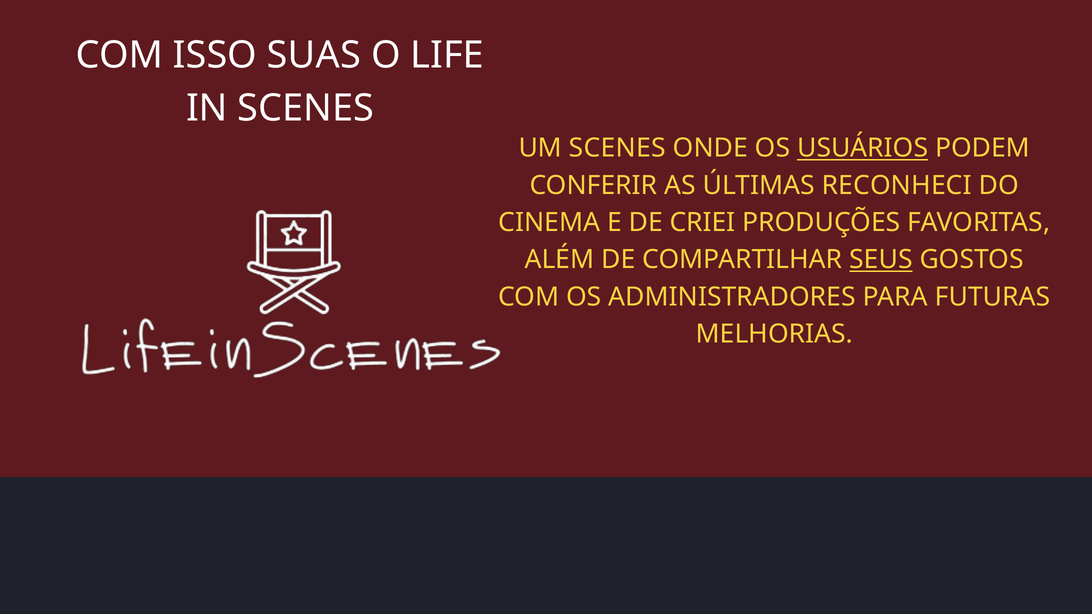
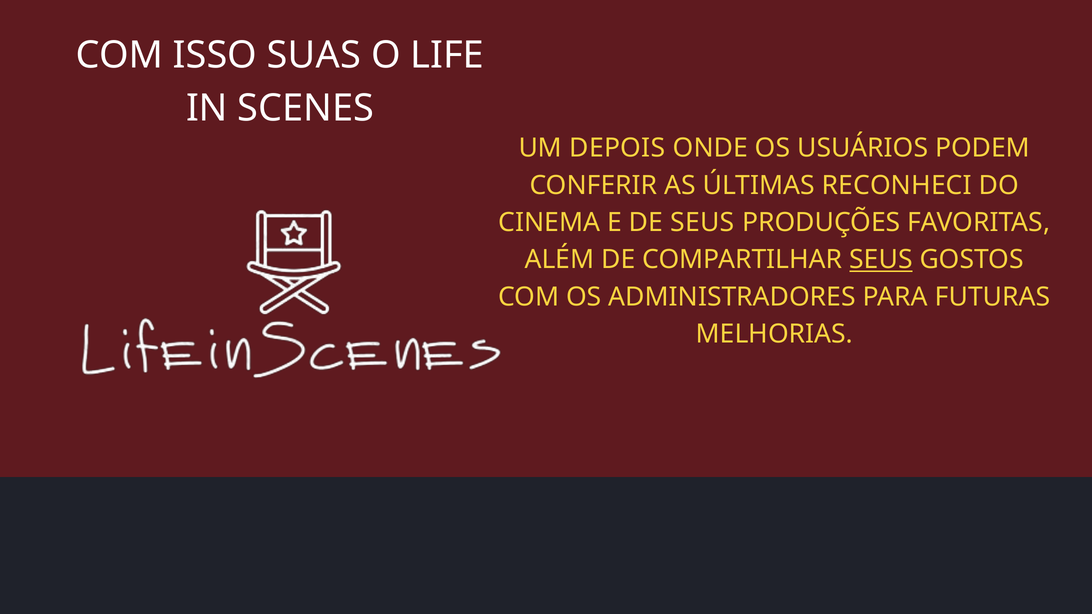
UM SCENES: SCENES -> DEPOIS
USUÁRIOS underline: present -> none
DE CRIEI: CRIEI -> SEUS
